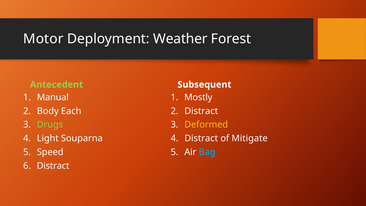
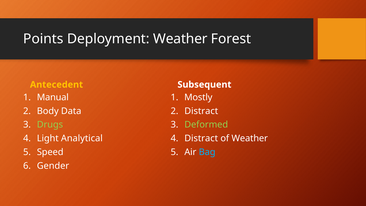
Motor: Motor -> Points
Antecedent colour: light green -> yellow
Each: Each -> Data
Deformed colour: yellow -> light green
Souparna: Souparna -> Analytical
of Mitigate: Mitigate -> Weather
Distract at (53, 166): Distract -> Gender
